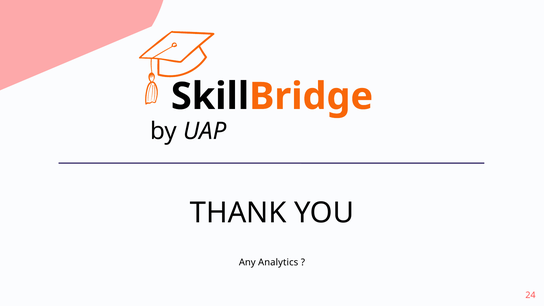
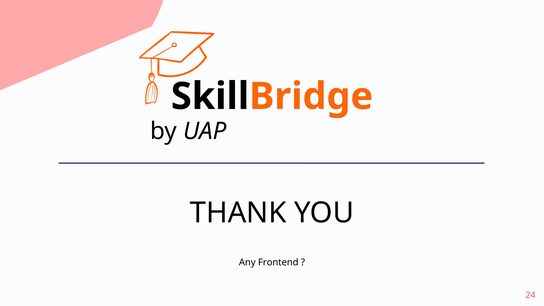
Analytics: Analytics -> Frontend
